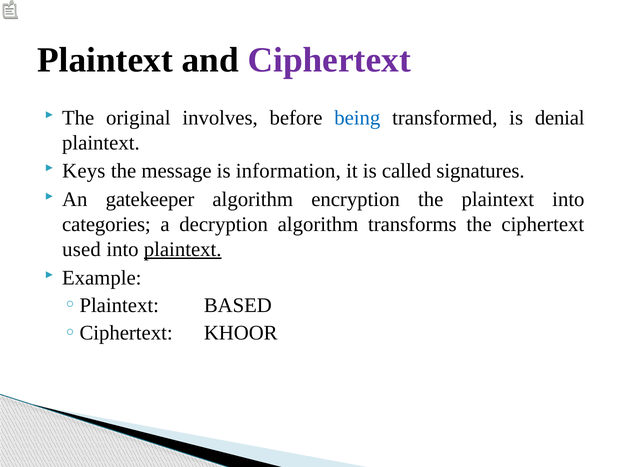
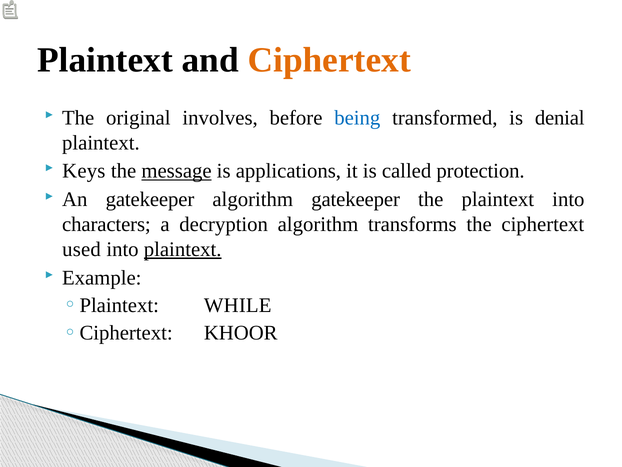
Ciphertext at (329, 60) colour: purple -> orange
message underline: none -> present
information: information -> applications
signatures: signatures -> protection
algorithm encryption: encryption -> gatekeeper
categories: categories -> characters
BASED: BASED -> WHILE
